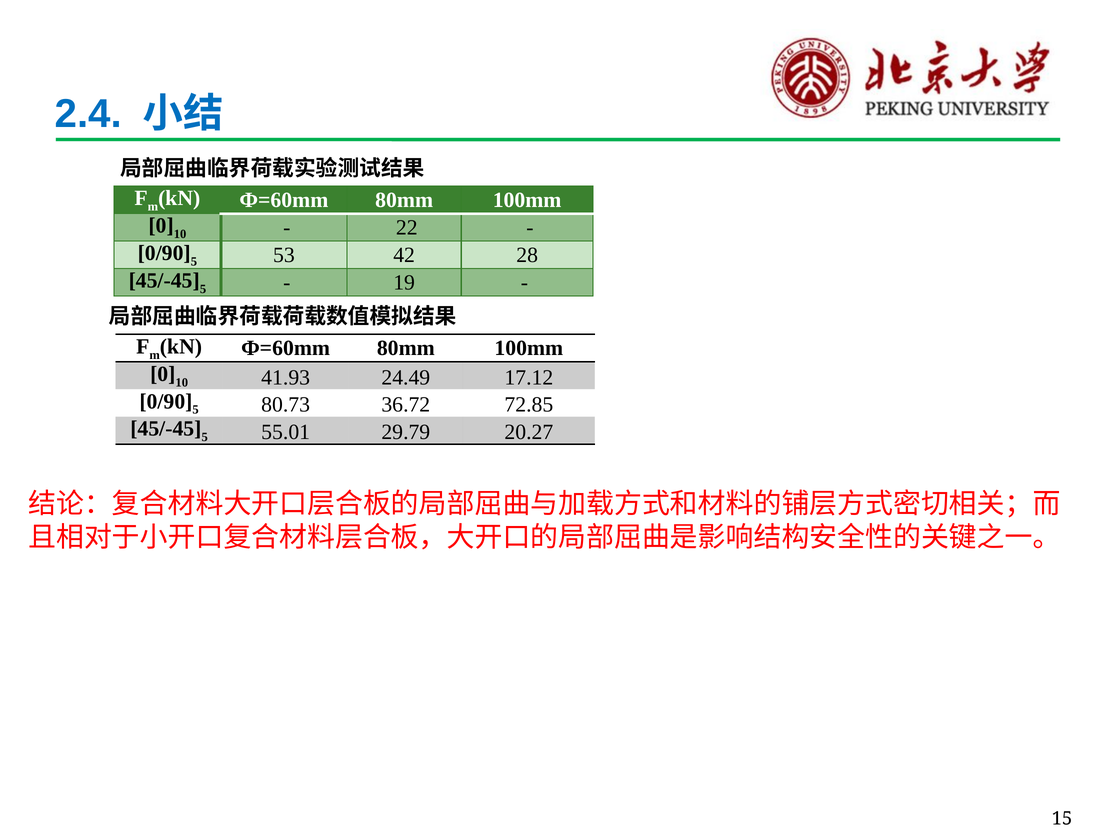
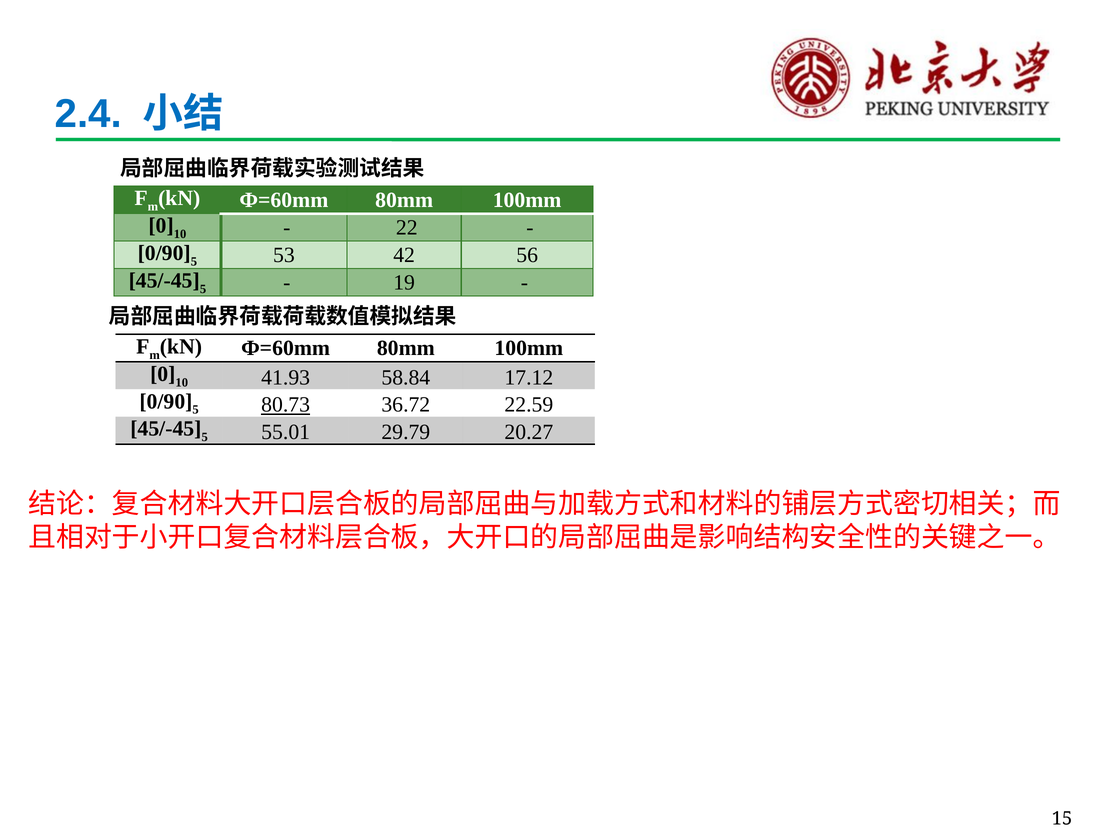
28: 28 -> 56
24.49: 24.49 -> 58.84
80.73 underline: none -> present
72.85: 72.85 -> 22.59
